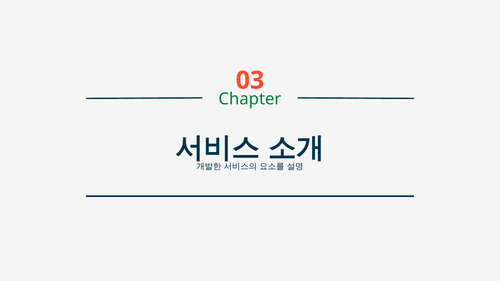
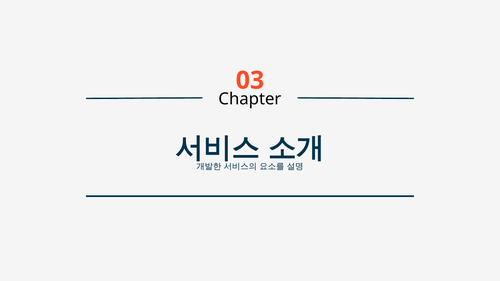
Chapter colour: green -> black
